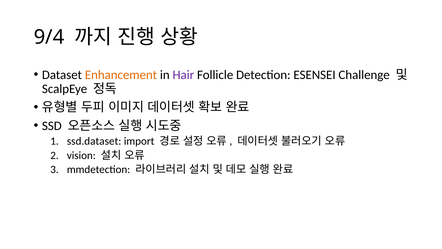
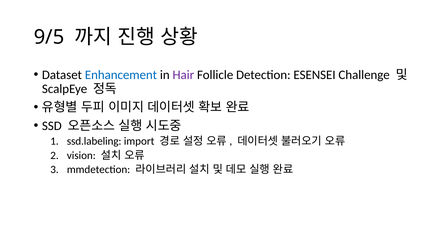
9/4: 9/4 -> 9/5
Enhancement colour: orange -> blue
ssd.dataset: ssd.dataset -> ssd.labeling
